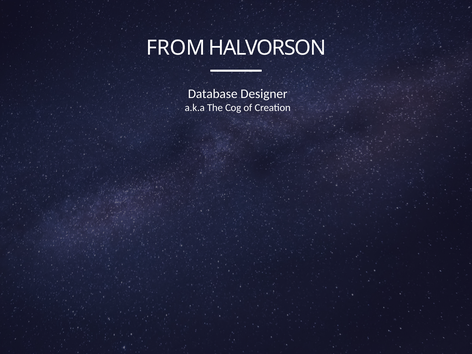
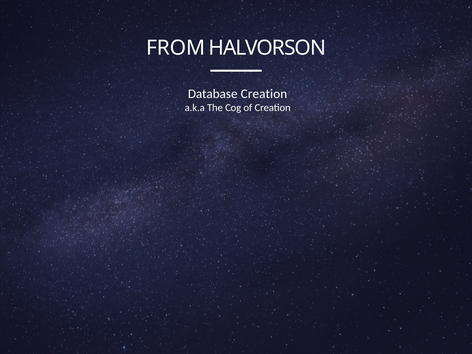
Database Designer: Designer -> Creation
